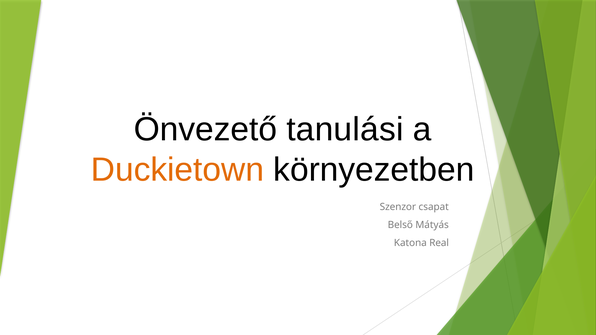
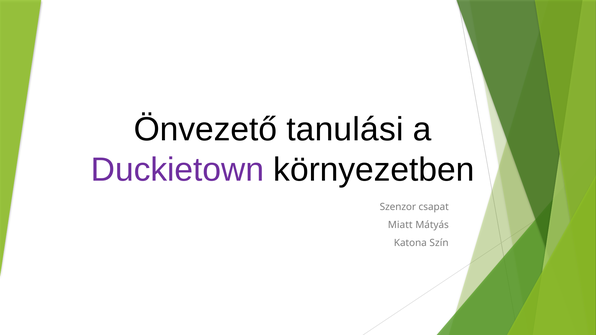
Duckietown colour: orange -> purple
Belső: Belső -> Miatt
Real: Real -> Szín
